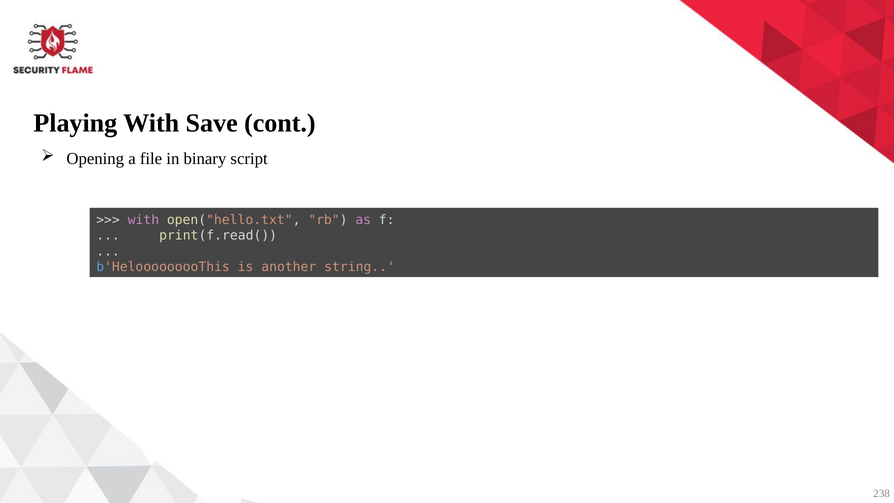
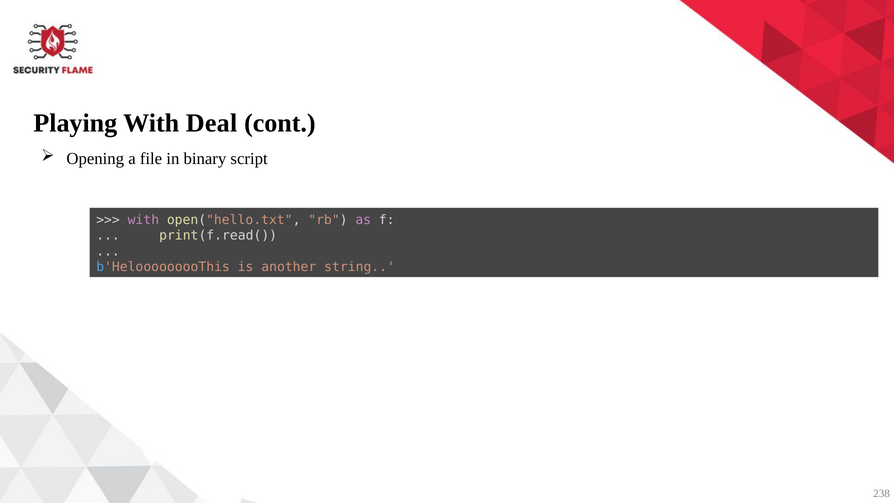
Save: Save -> Deal
